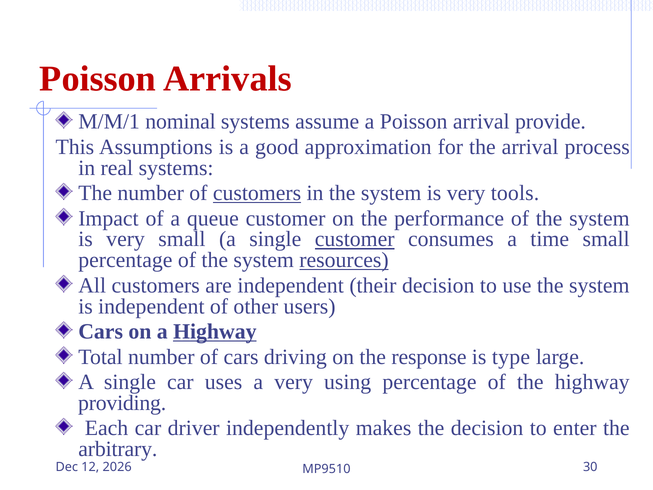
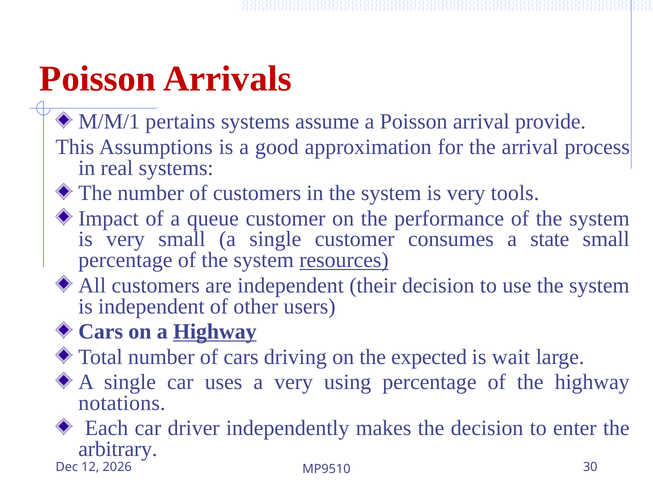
nominal: nominal -> pertains
customers at (257, 193) underline: present -> none
customer at (355, 239) underline: present -> none
time: time -> state
response: response -> expected
type: type -> wait
providing: providing -> notations
